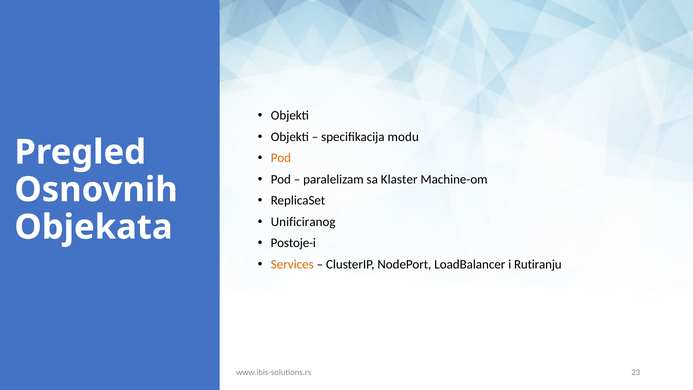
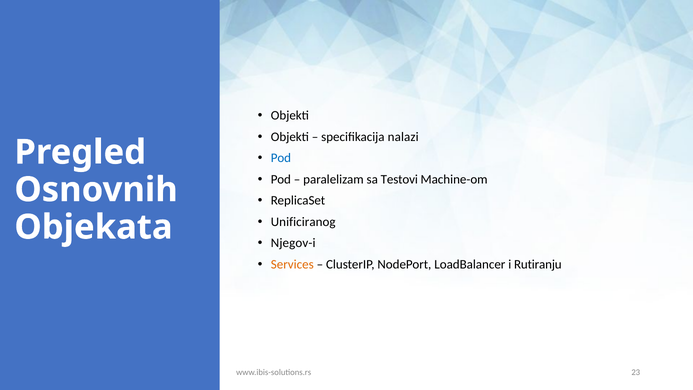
modu: modu -> nalazi
Pod at (281, 158) colour: orange -> blue
Klaster: Klaster -> Testovi
Postoje-i: Postoje-i -> Njegov-i
